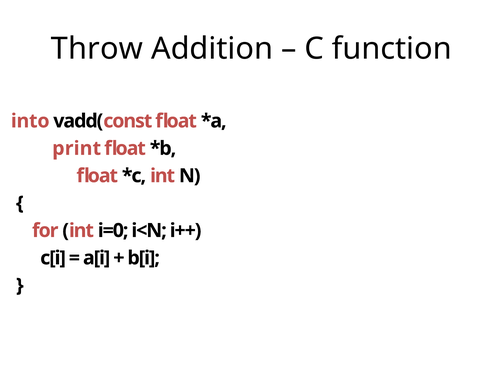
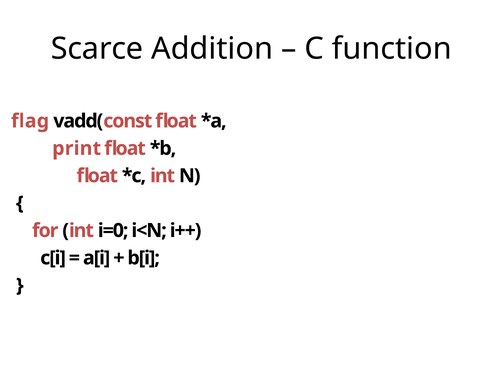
Throw: Throw -> Scarce
into: into -> flag
